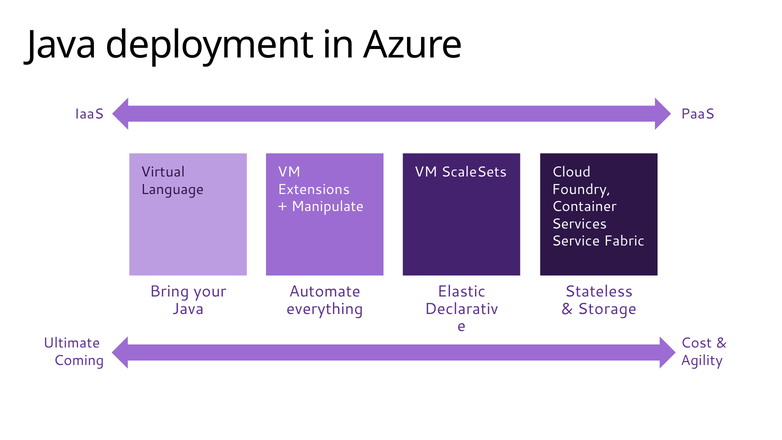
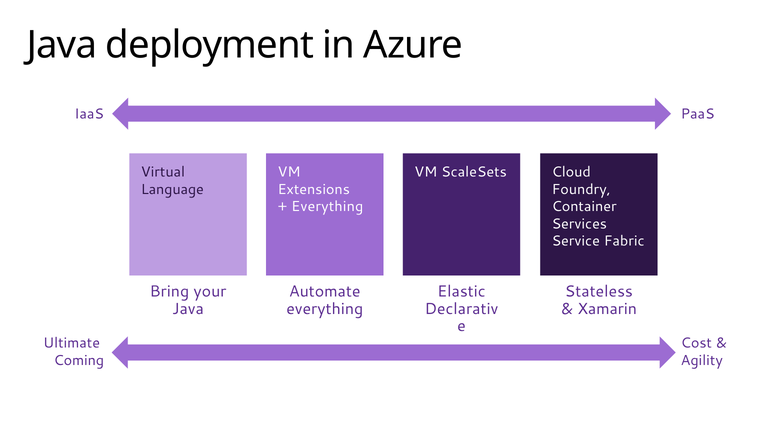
Manipulate at (327, 207): Manipulate -> Everything
Storage: Storage -> Xamarin
